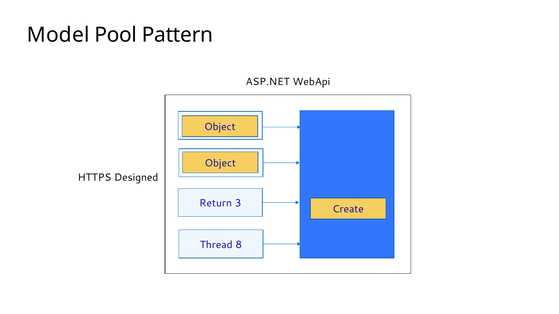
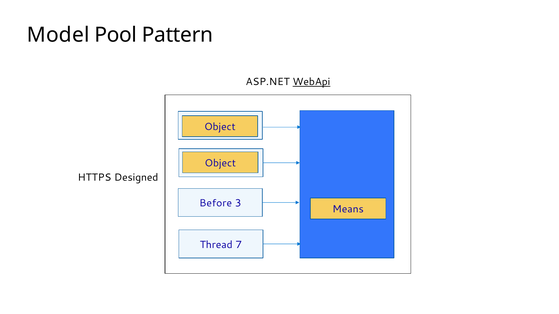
WebApi underline: none -> present
Return: Return -> Before
Create: Create -> Means
8: 8 -> 7
